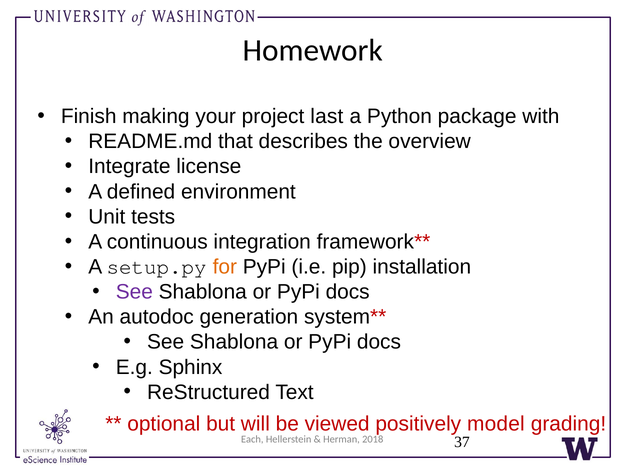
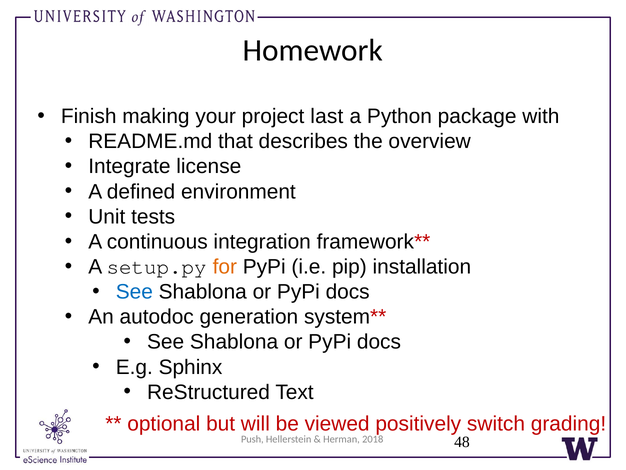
See at (134, 292) colour: purple -> blue
model: model -> switch
Each: Each -> Push
37: 37 -> 48
